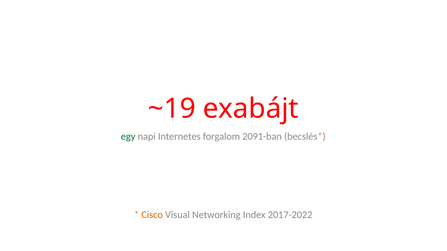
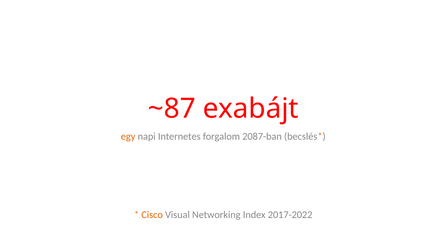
~19: ~19 -> ~87
egy colour: green -> orange
2091-ban: 2091-ban -> 2087-ban
